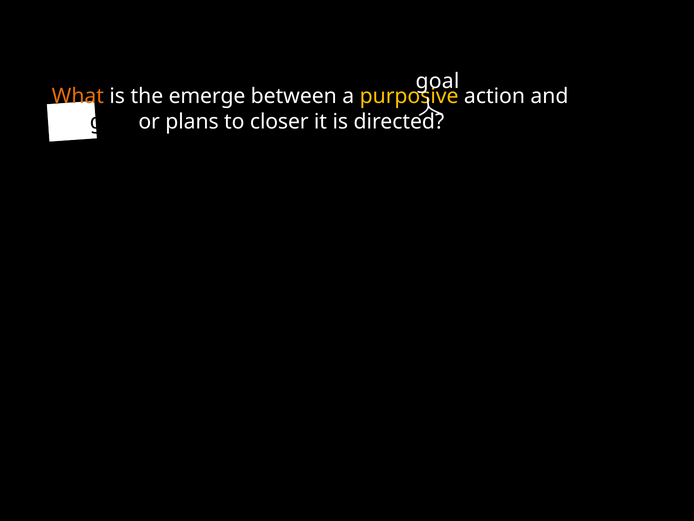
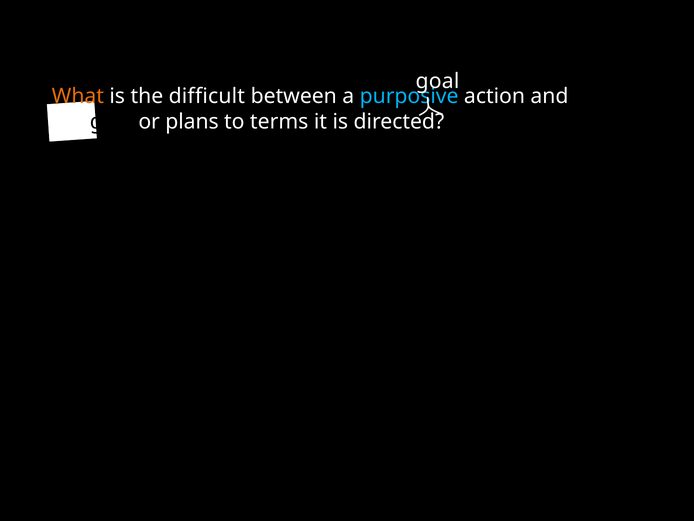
emerge: emerge -> difficult
purposive colour: yellow -> light blue
closer: closer -> terms
